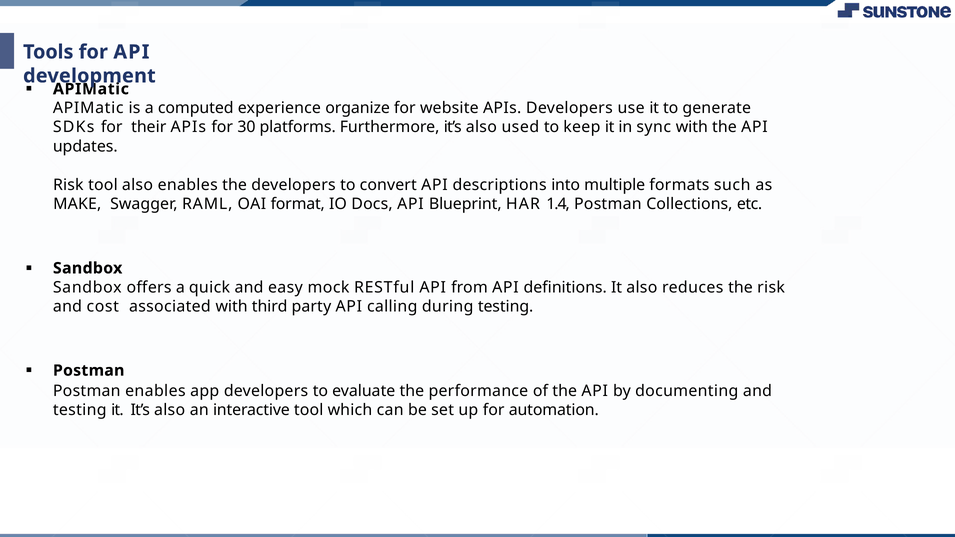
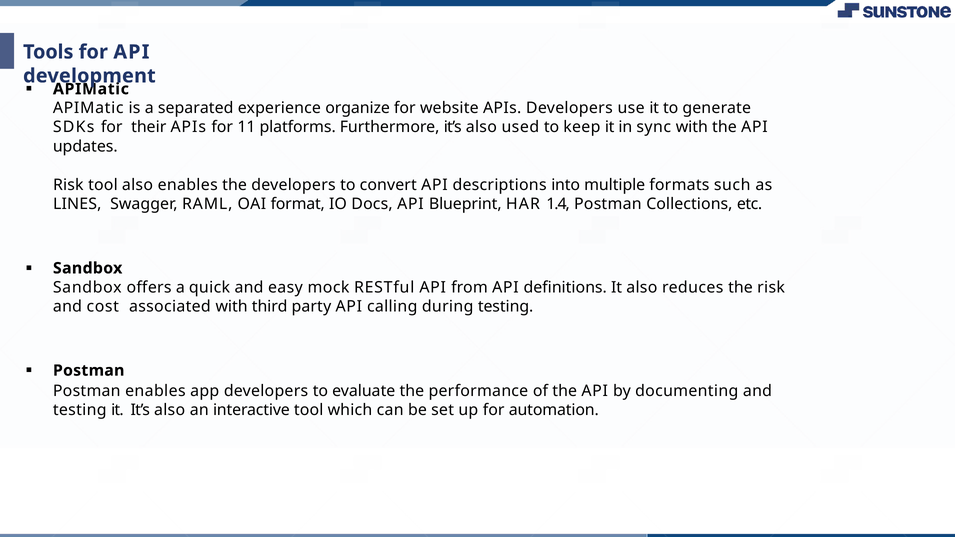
computed: computed -> separated
30: 30 -> 11
MAKE: MAKE -> LINES
